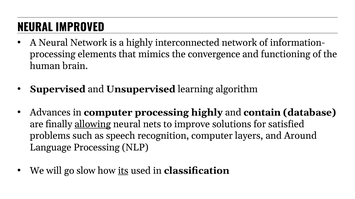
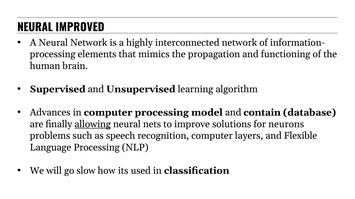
convergence: convergence -> propagation
processing highly: highly -> model
satisfied: satisfied -> neurons
Around: Around -> Flexible
its underline: present -> none
